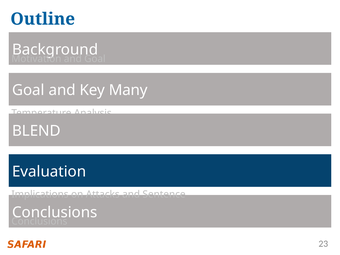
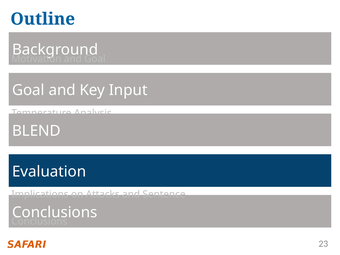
Many: Many -> Input
